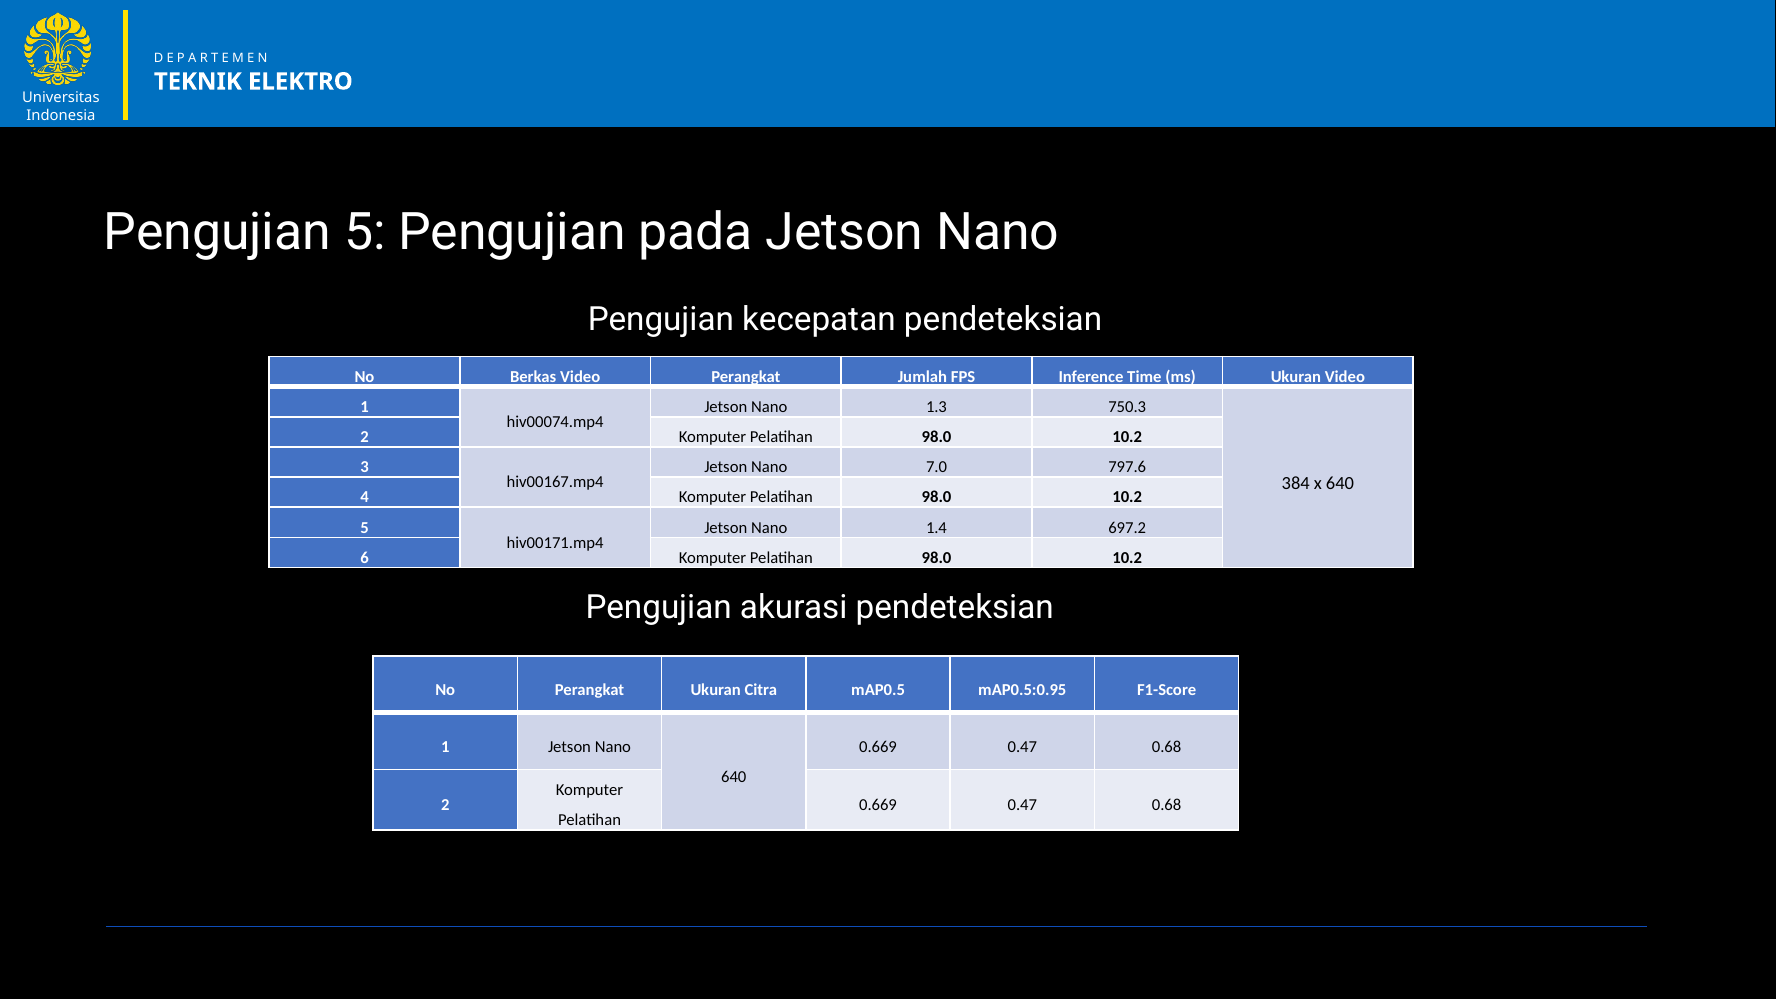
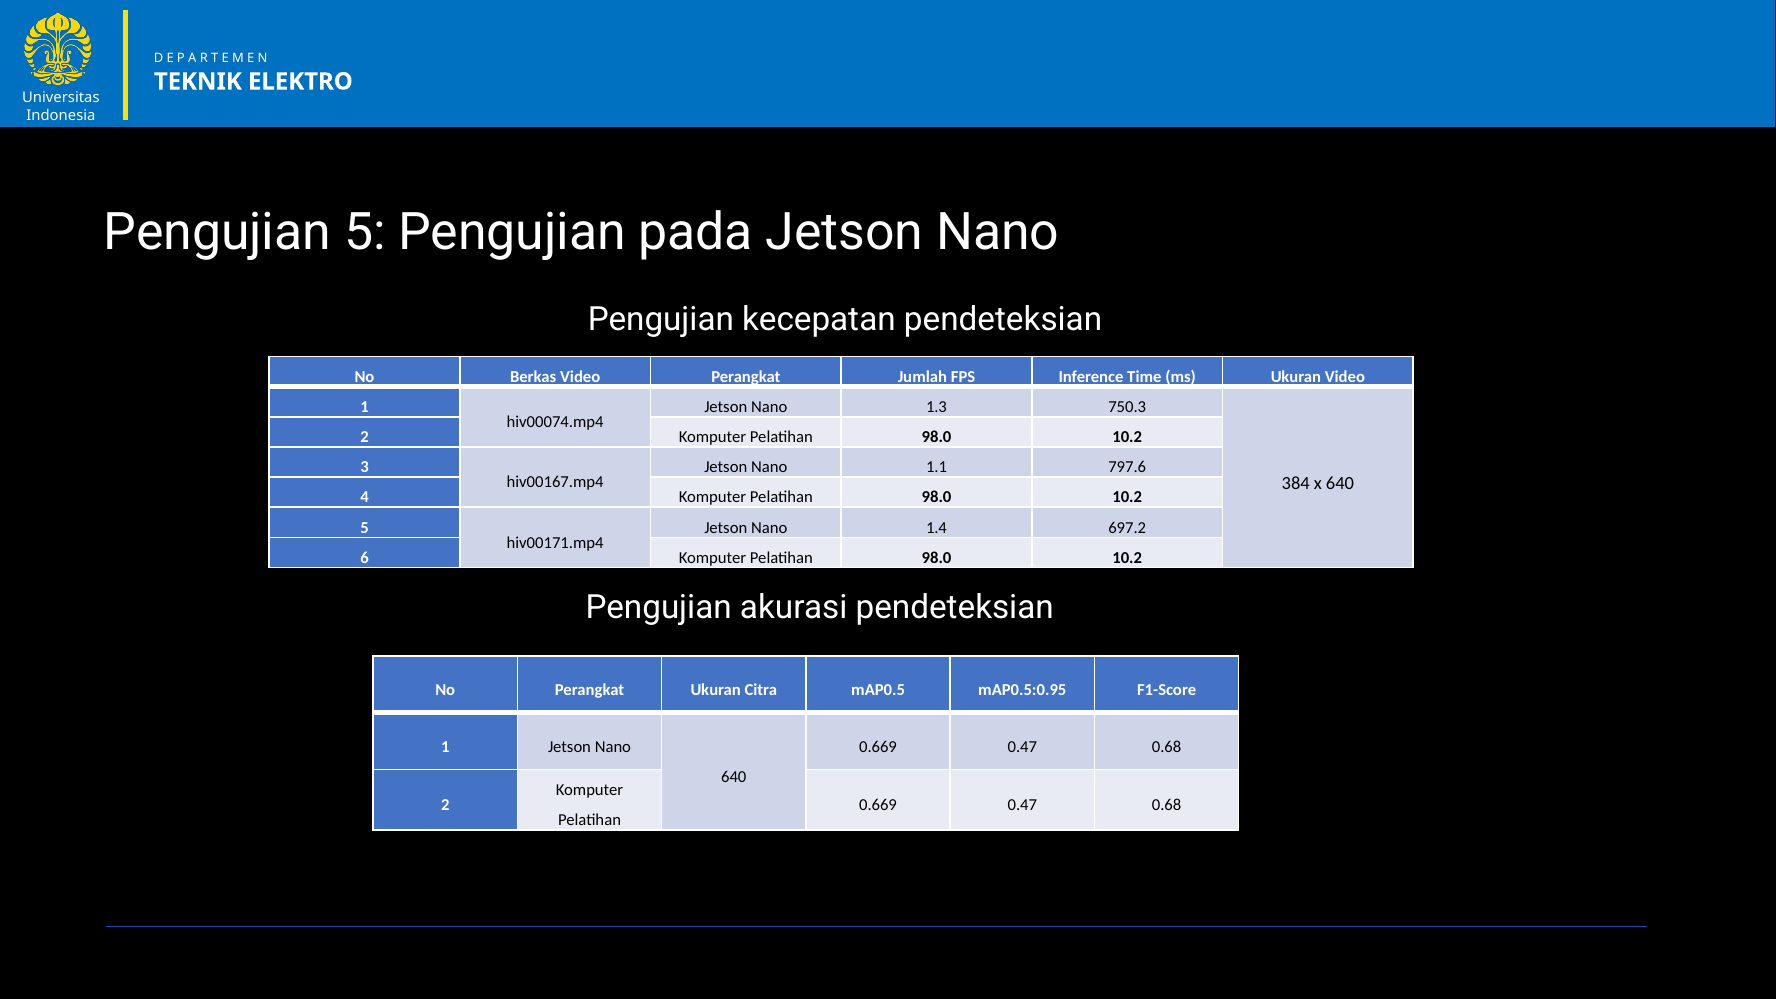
7.0: 7.0 -> 1.1
